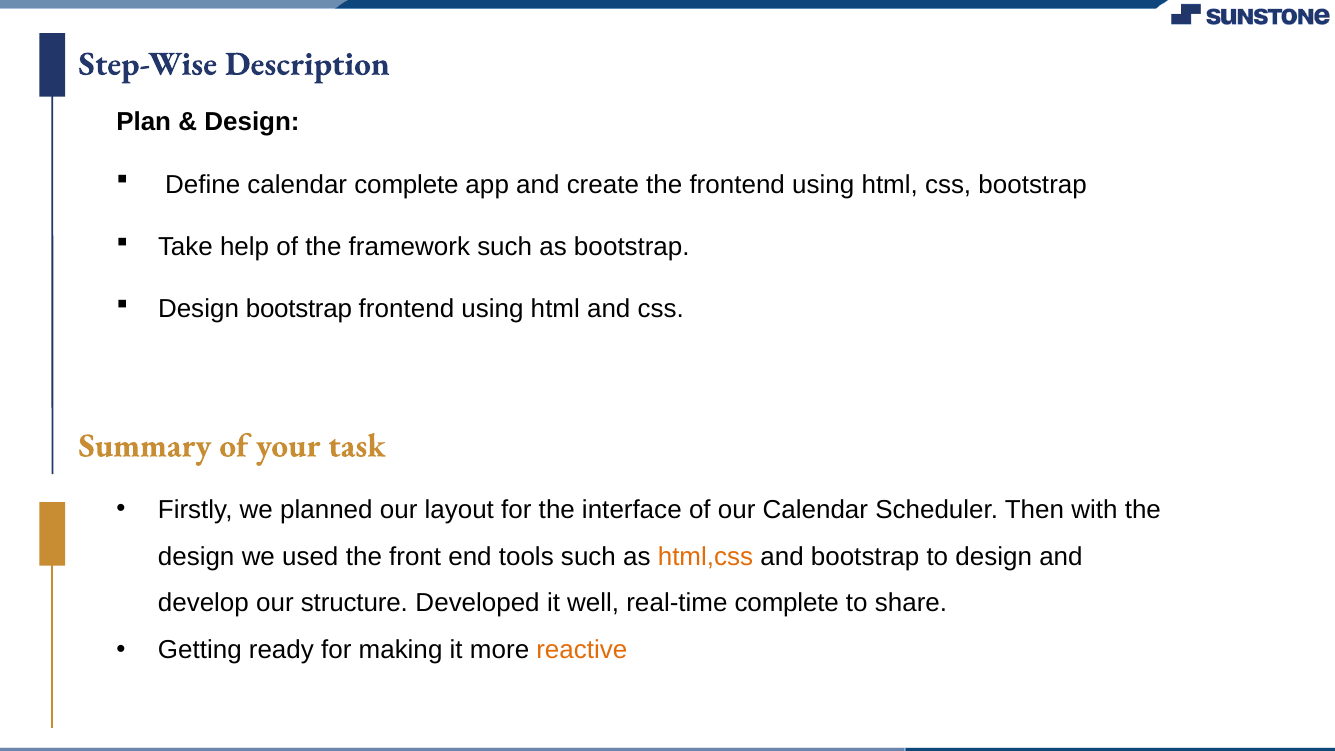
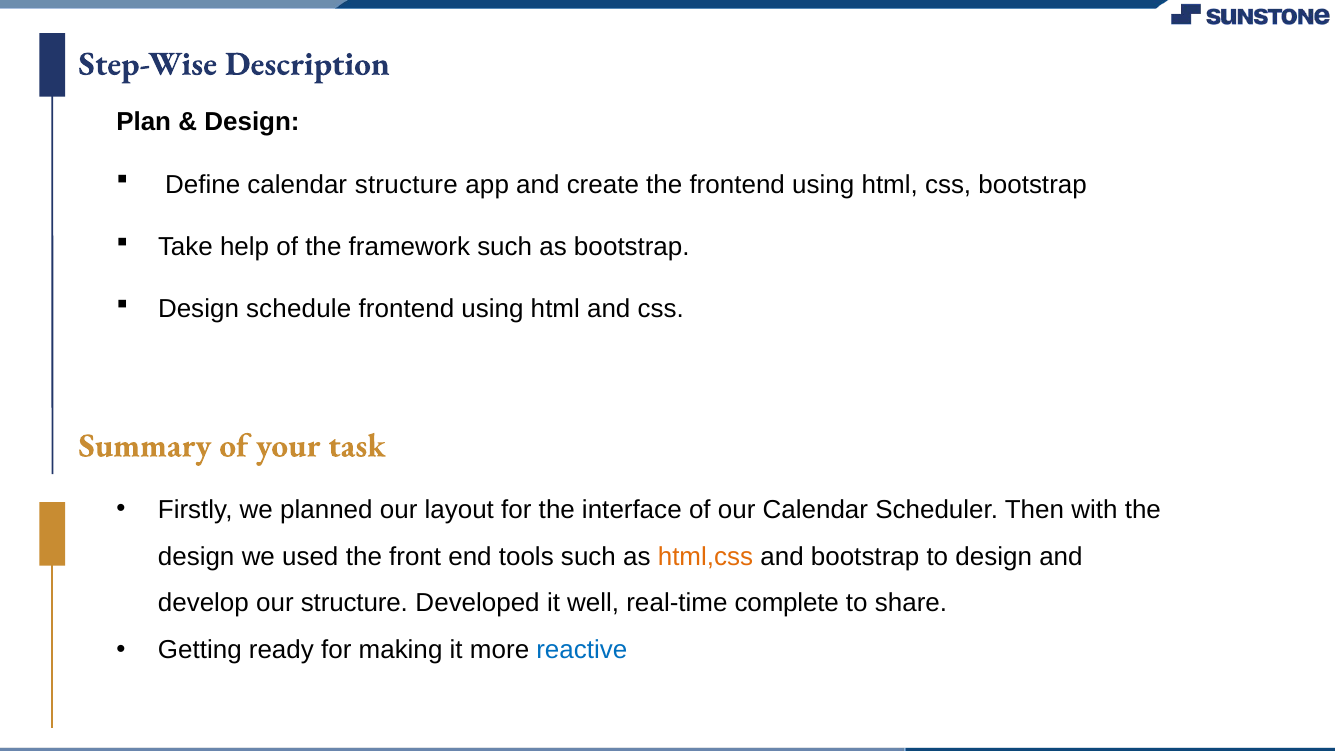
calendar complete: complete -> structure
Design bootstrap: bootstrap -> schedule
reactive colour: orange -> blue
